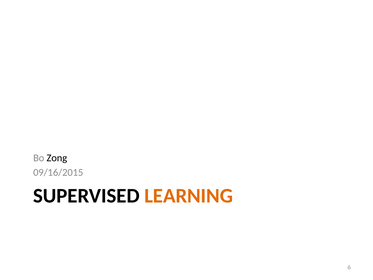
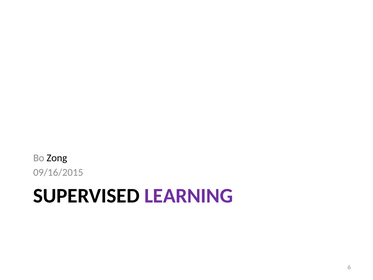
LEARNING colour: orange -> purple
